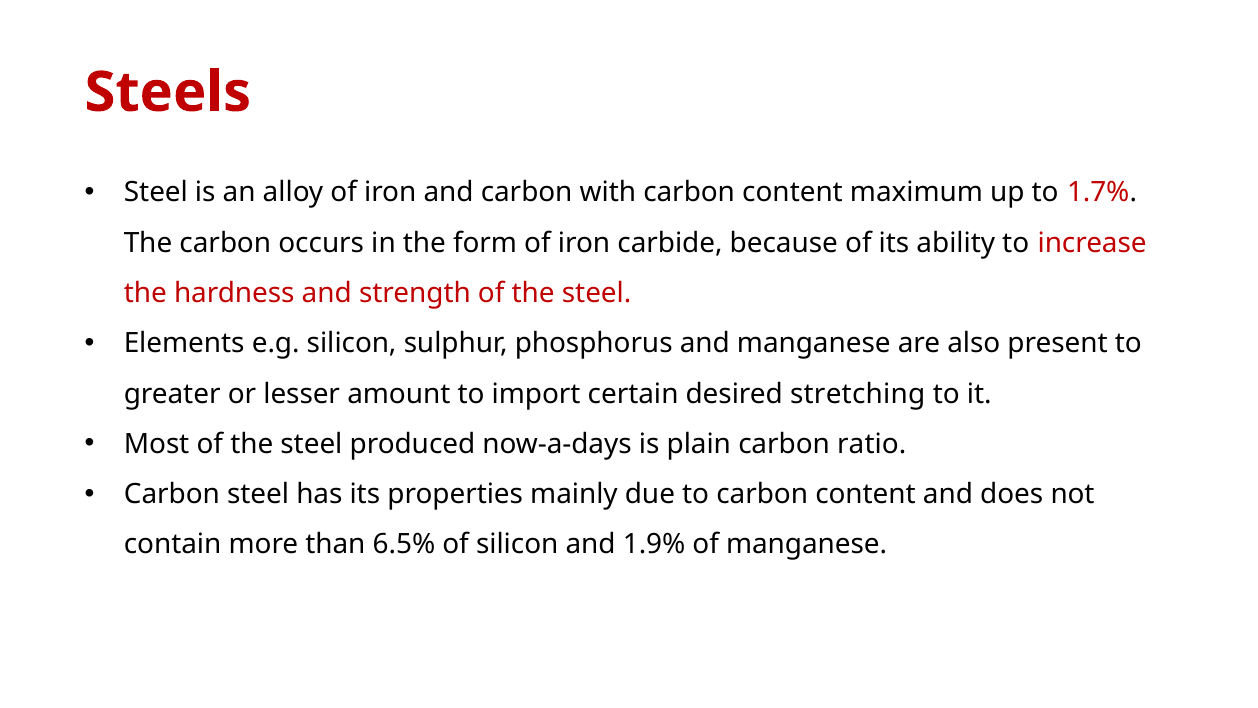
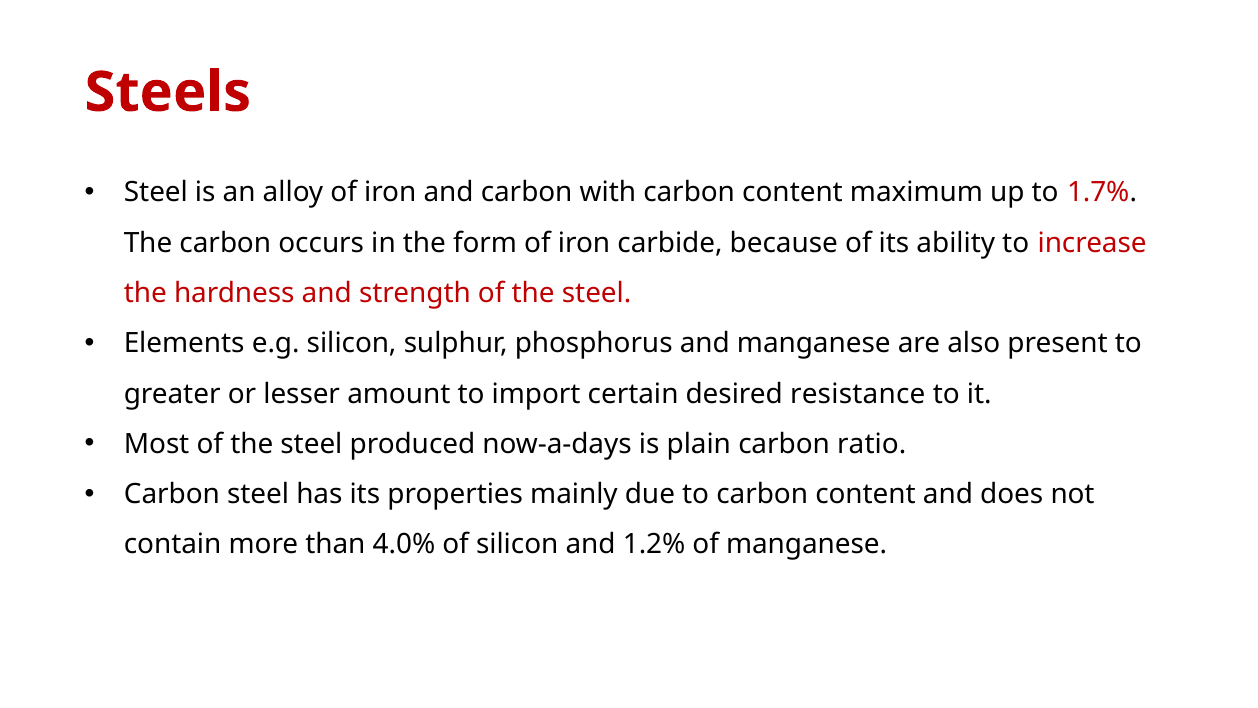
stretching: stretching -> resistance
6.5%: 6.5% -> 4.0%
1.9%: 1.9% -> 1.2%
